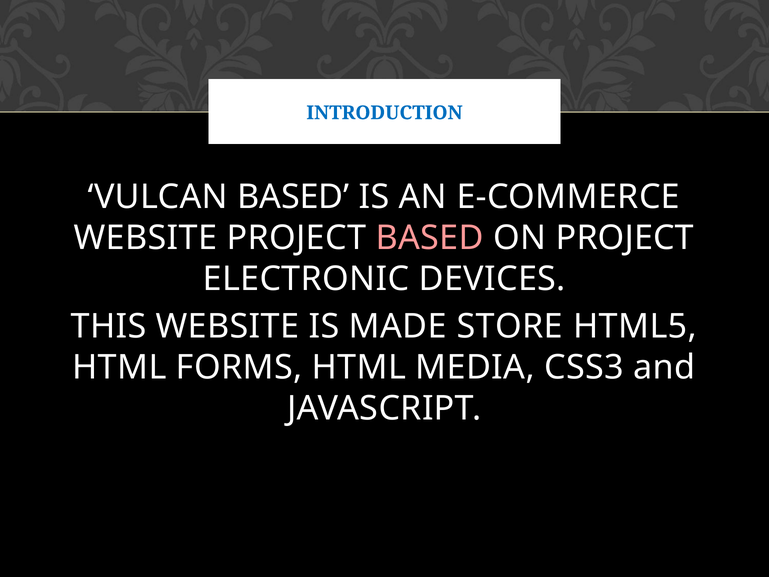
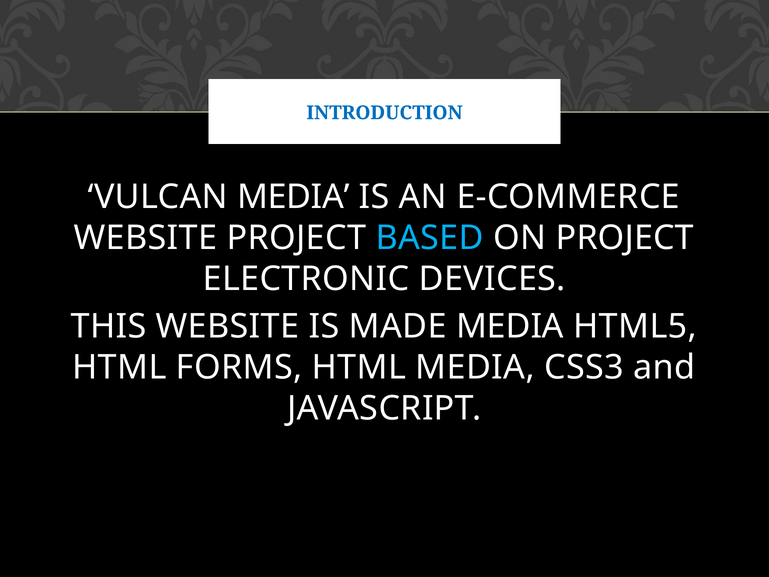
VULCAN BASED: BASED -> MEDIA
BASED at (430, 238) colour: pink -> light blue
MADE STORE: STORE -> MEDIA
